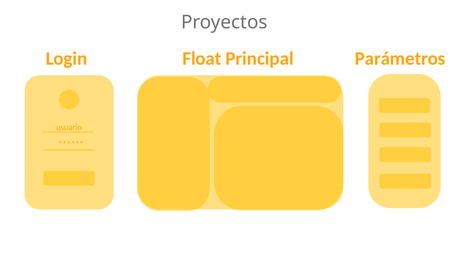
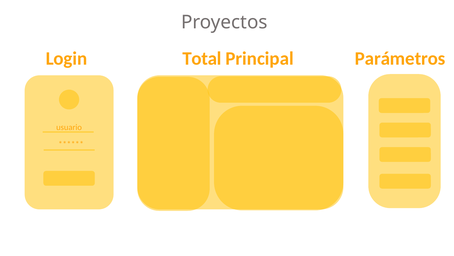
Float: Float -> Total
